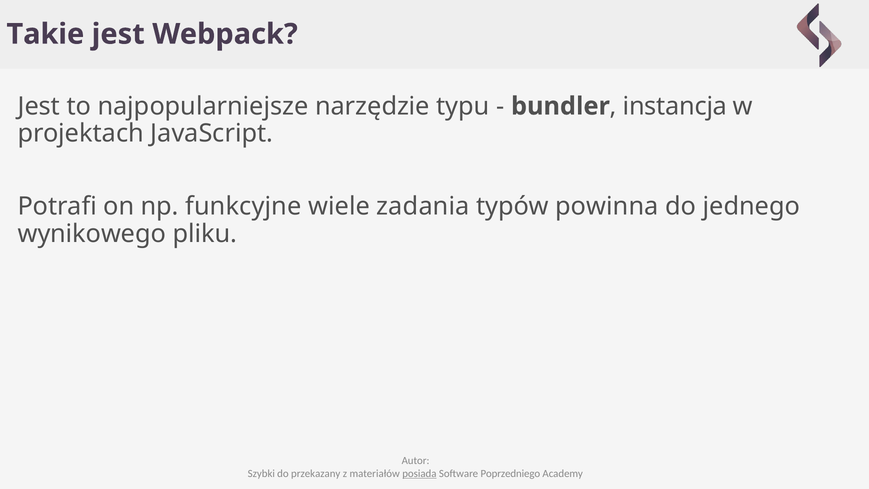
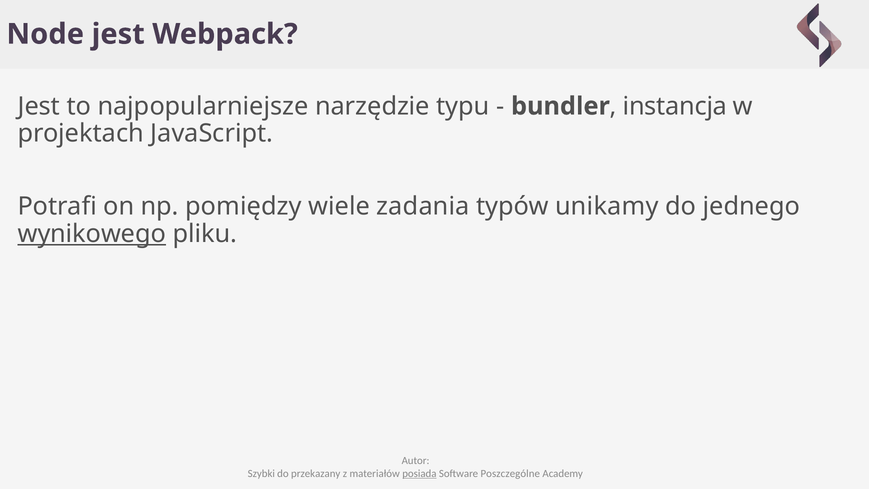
Takie: Takie -> Node
funkcyjne: funkcyjne -> pomiędzy
powinna: powinna -> unikamy
wynikowego underline: none -> present
Poprzedniego: Poprzedniego -> Poszczególne
